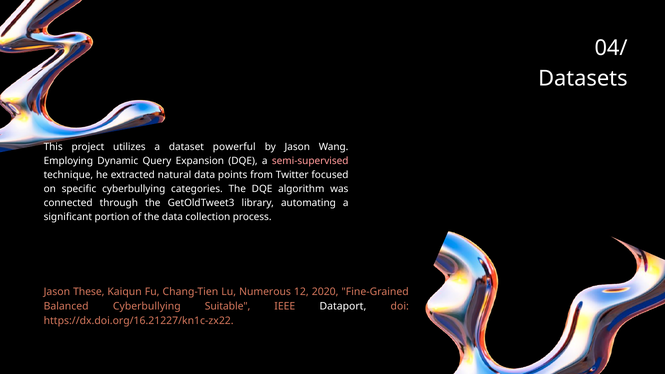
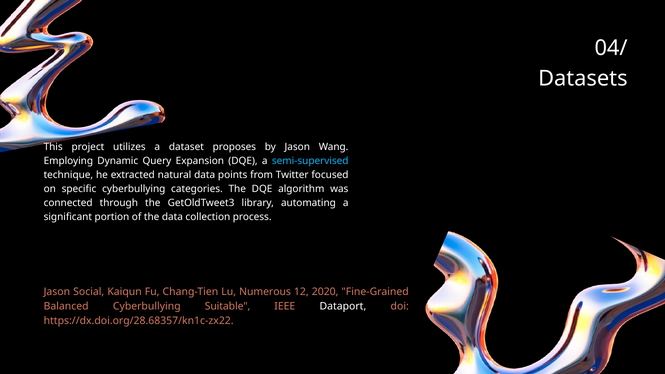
powerful: powerful -> proposes
semi-supervised colour: pink -> light blue
These: These -> Social
https://dx.doi.org/16.21227/kn1c-zx22: https://dx.doi.org/16.21227/kn1c-zx22 -> https://dx.doi.org/28.68357/kn1c-zx22
